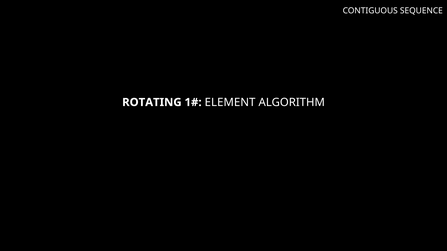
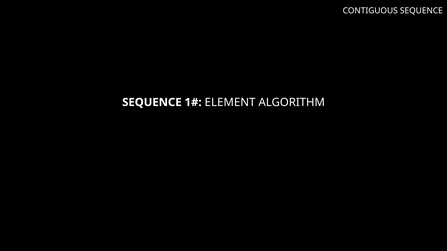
ROTATING at (152, 102): ROTATING -> SEQUENCE
